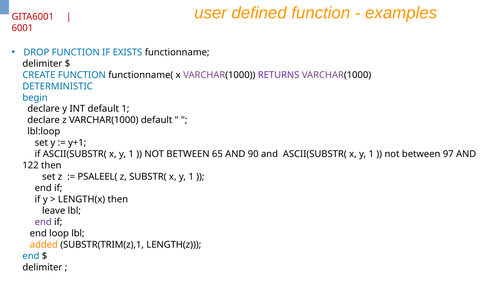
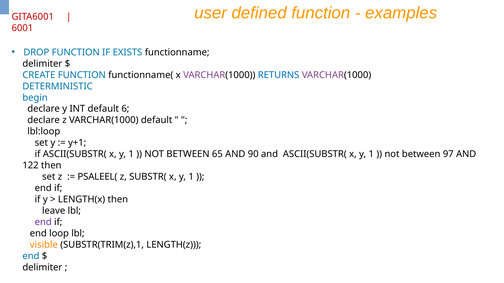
RETURNS colour: purple -> blue
default 1: 1 -> 6
added: added -> visible
